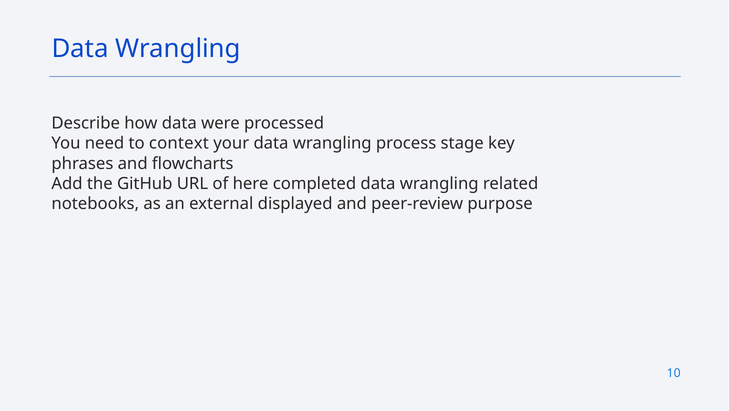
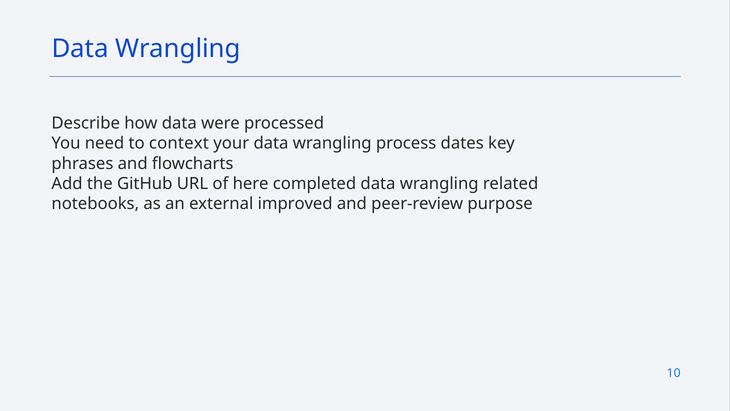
stage: stage -> dates
displayed: displayed -> improved
